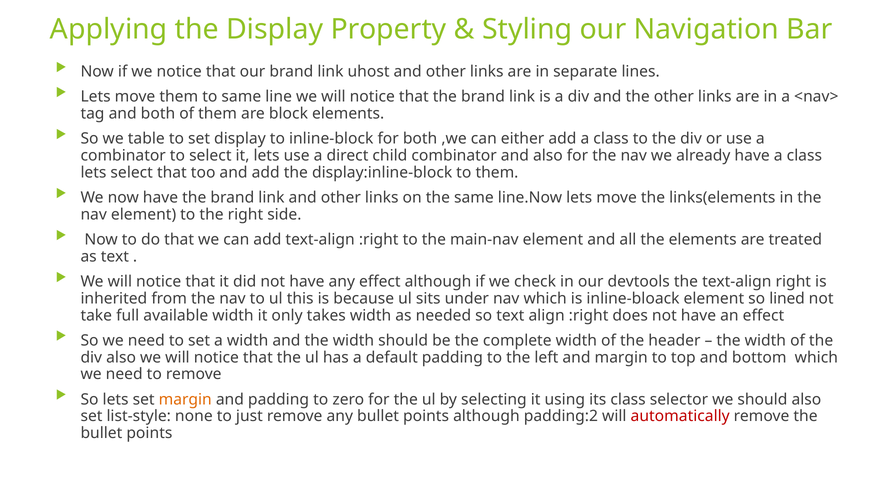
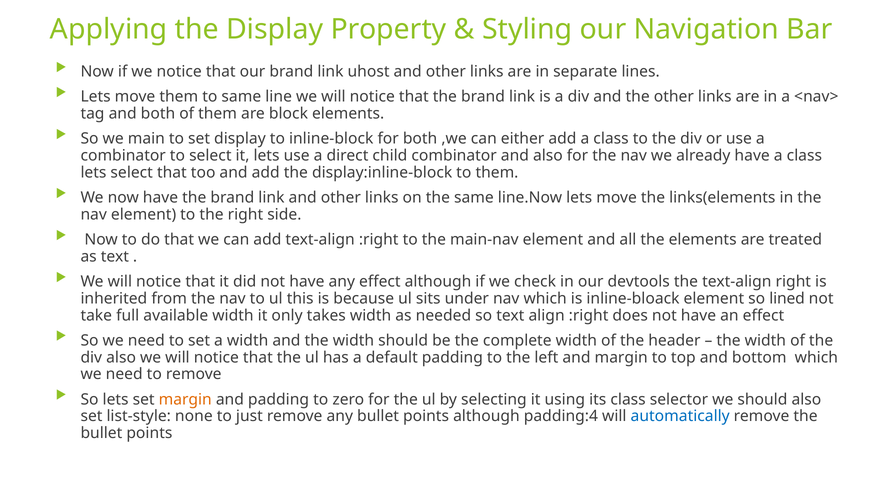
table: table -> main
padding:2: padding:2 -> padding:4
automatically colour: red -> blue
